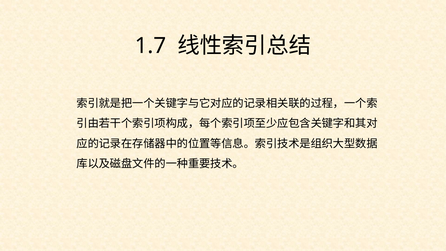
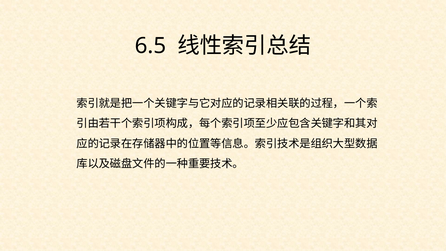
1.7: 1.7 -> 6.5
